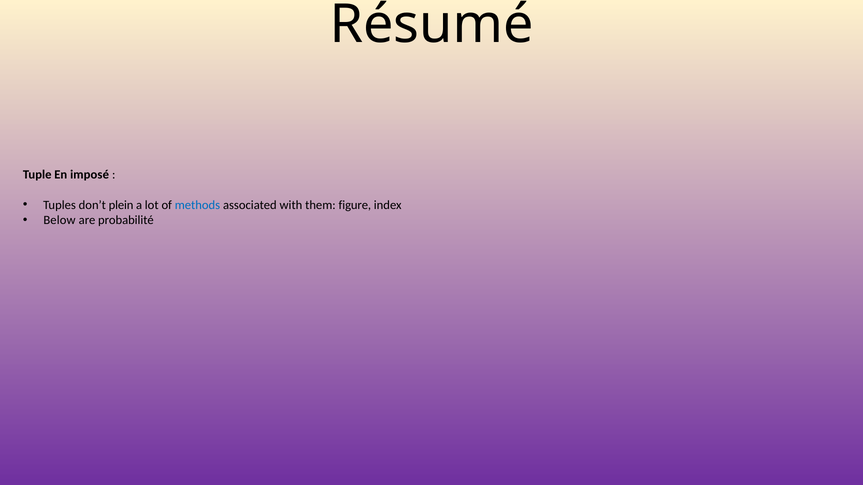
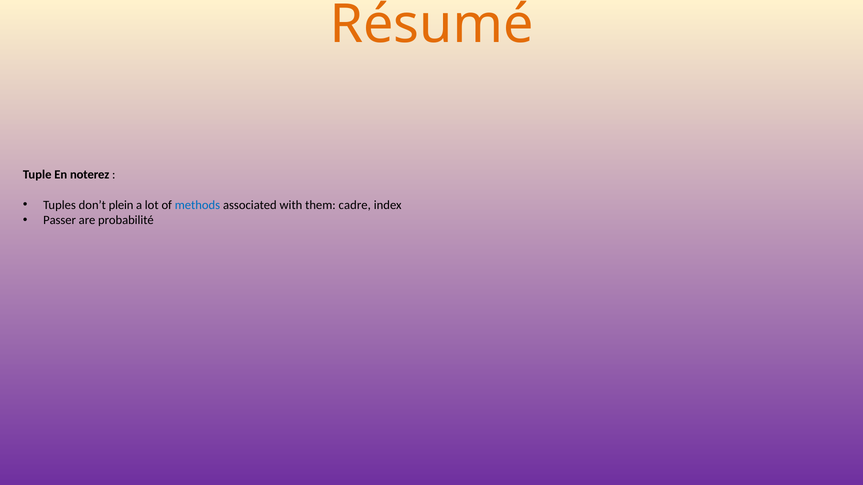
Résumé colour: black -> orange
imposé: imposé -> noterez
figure: figure -> cadre
Below: Below -> Passer
